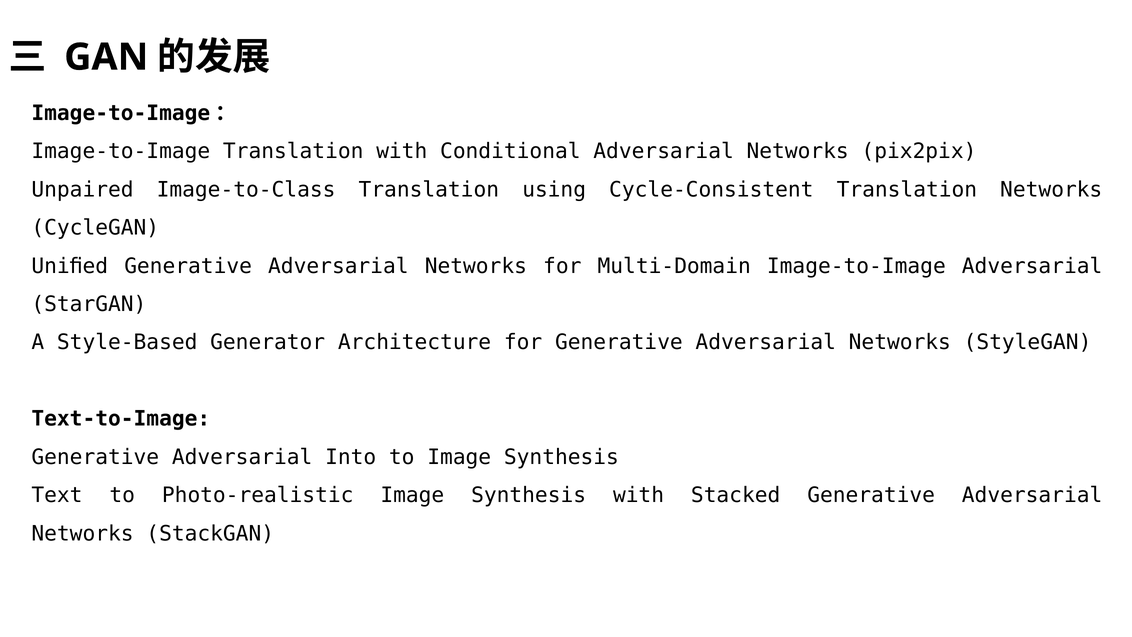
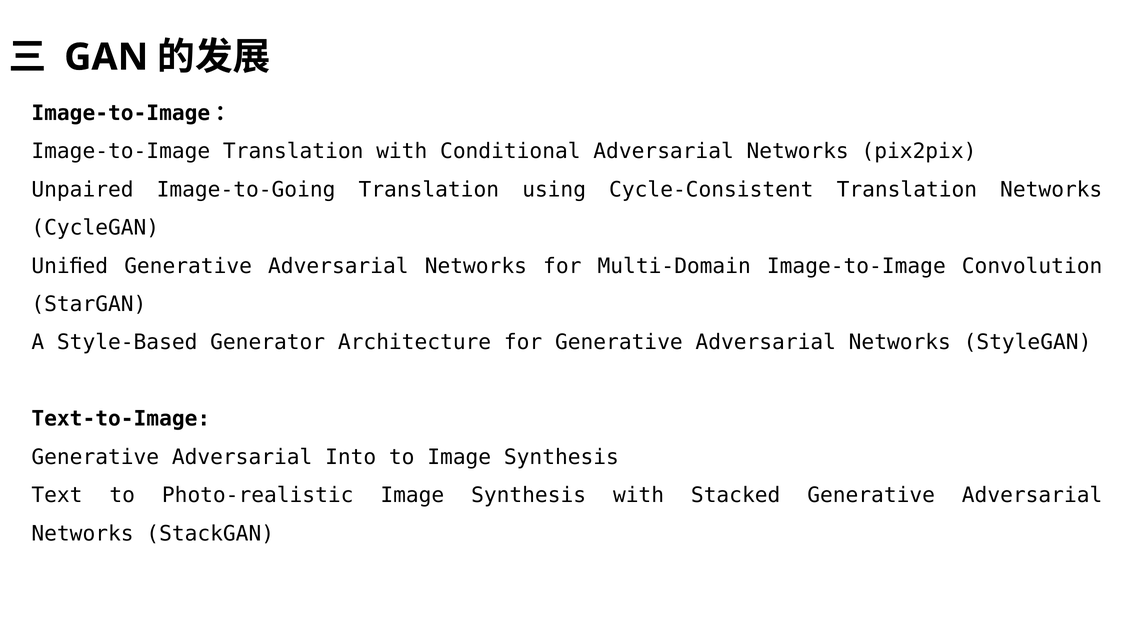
Image-to-Class: Image-to-Class -> Image-to-Going
Image-to-Image Adversarial: Adversarial -> Convolution
